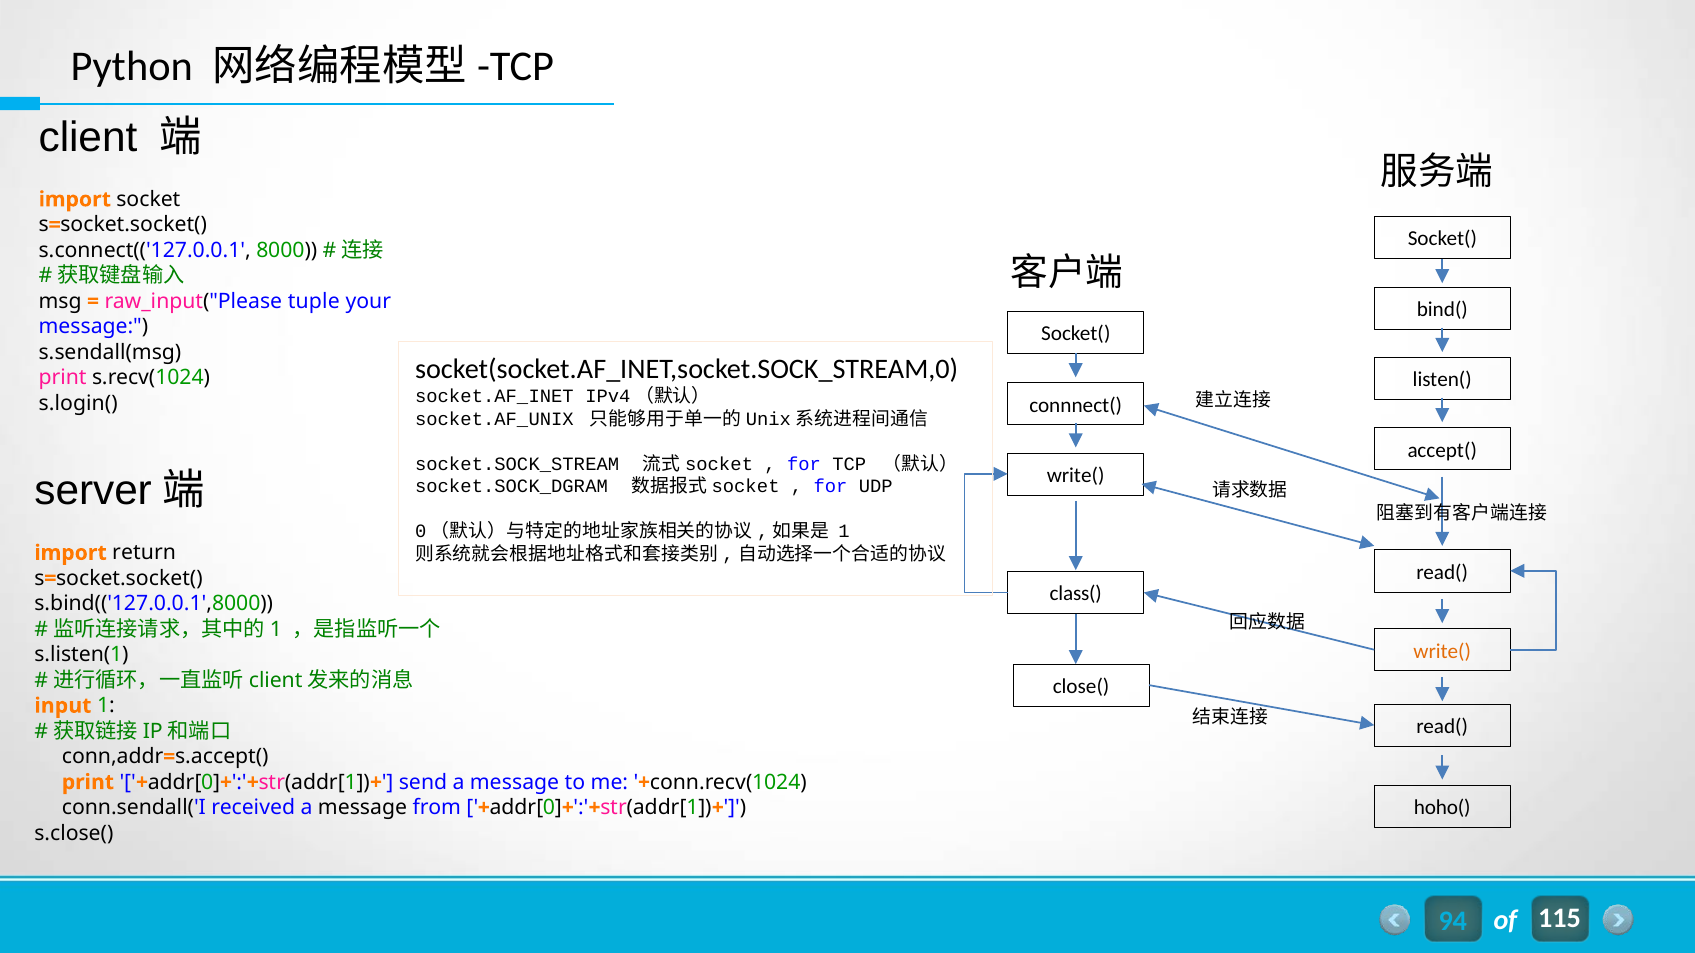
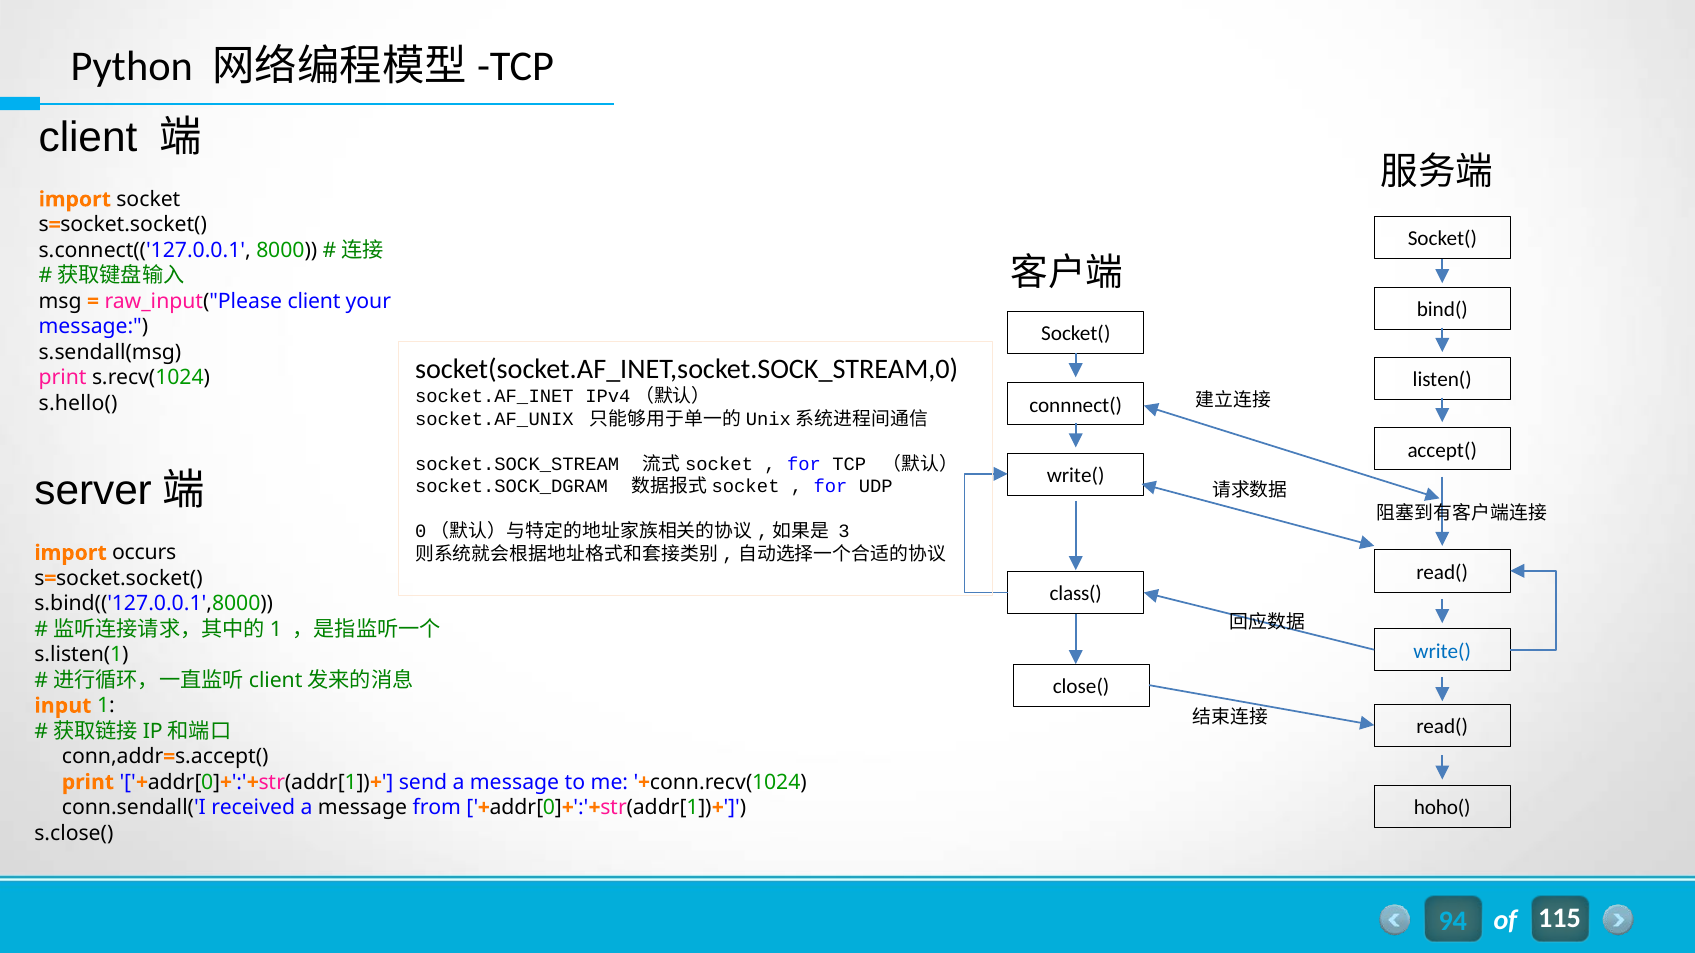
raw_input("Please tuple: tuple -> client
s.login(: s.login( -> s.hello(
1 at (844, 532): 1 -> 3
return: return -> occurs
write( at (1442, 652) colour: orange -> blue
